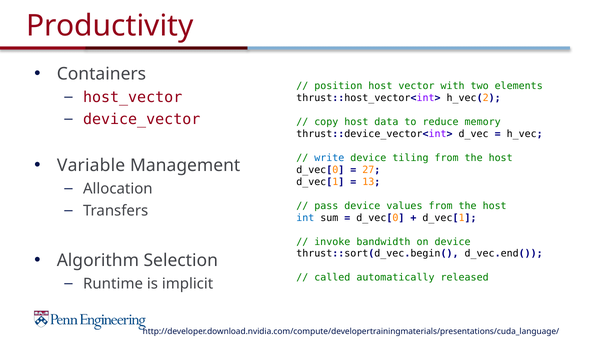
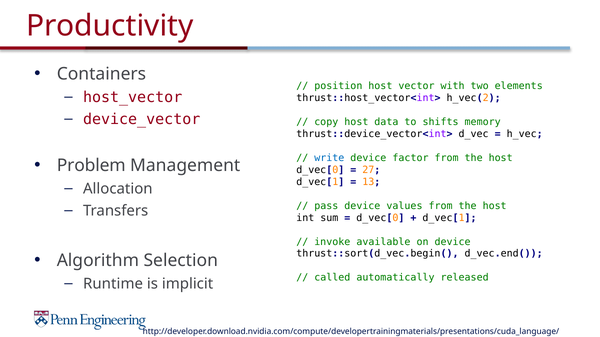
reduce: reduce -> shifts
tiling: tiling -> factor
Variable: Variable -> Problem
int colour: blue -> black
bandwidth: bandwidth -> available
